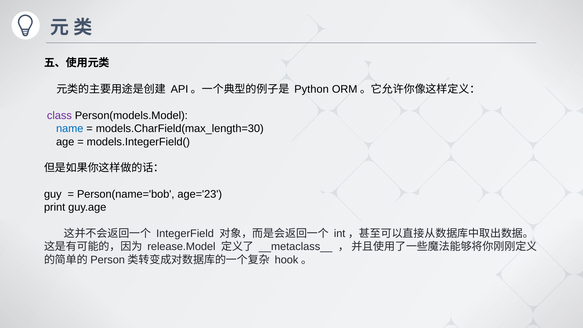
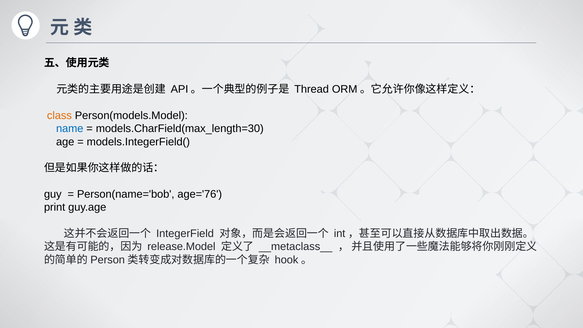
Python: Python -> Thread
class colour: purple -> orange
age='23: age='23 -> age='76
